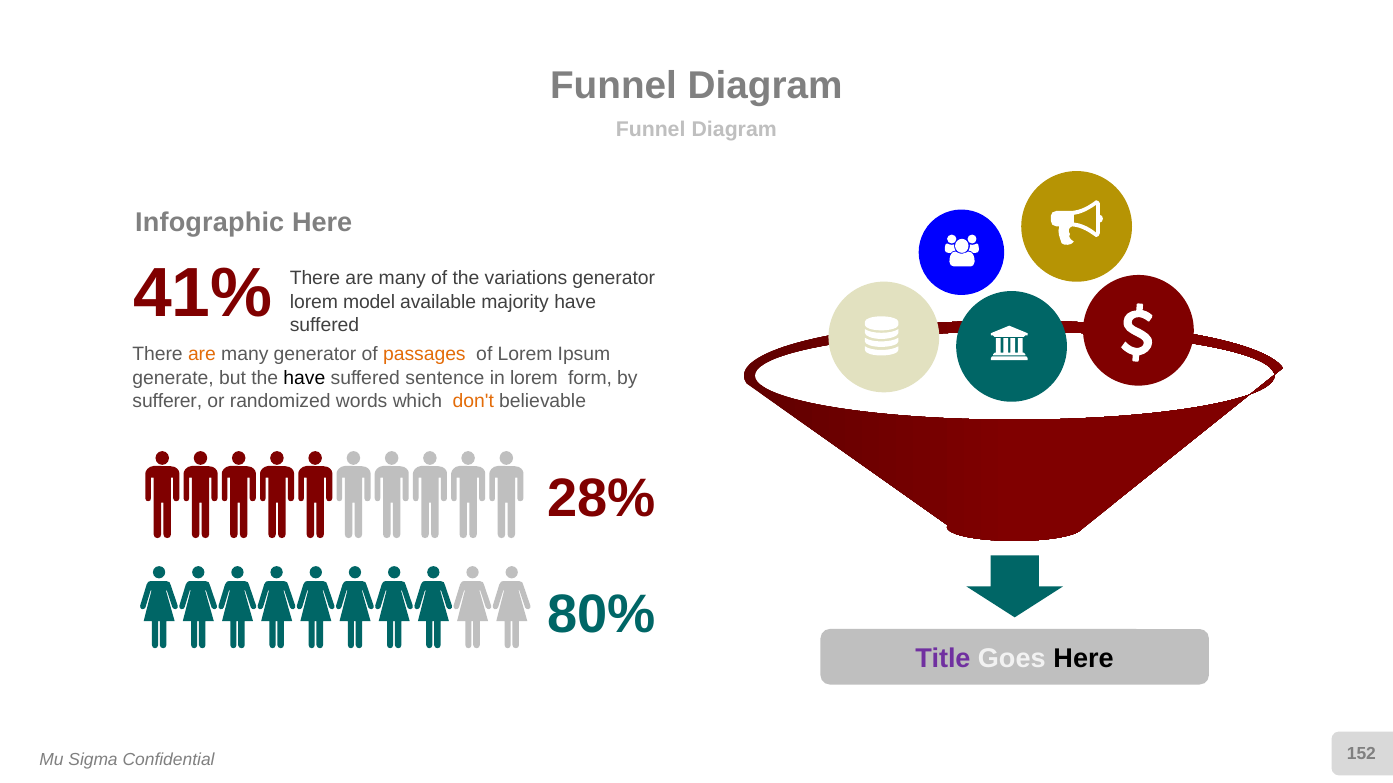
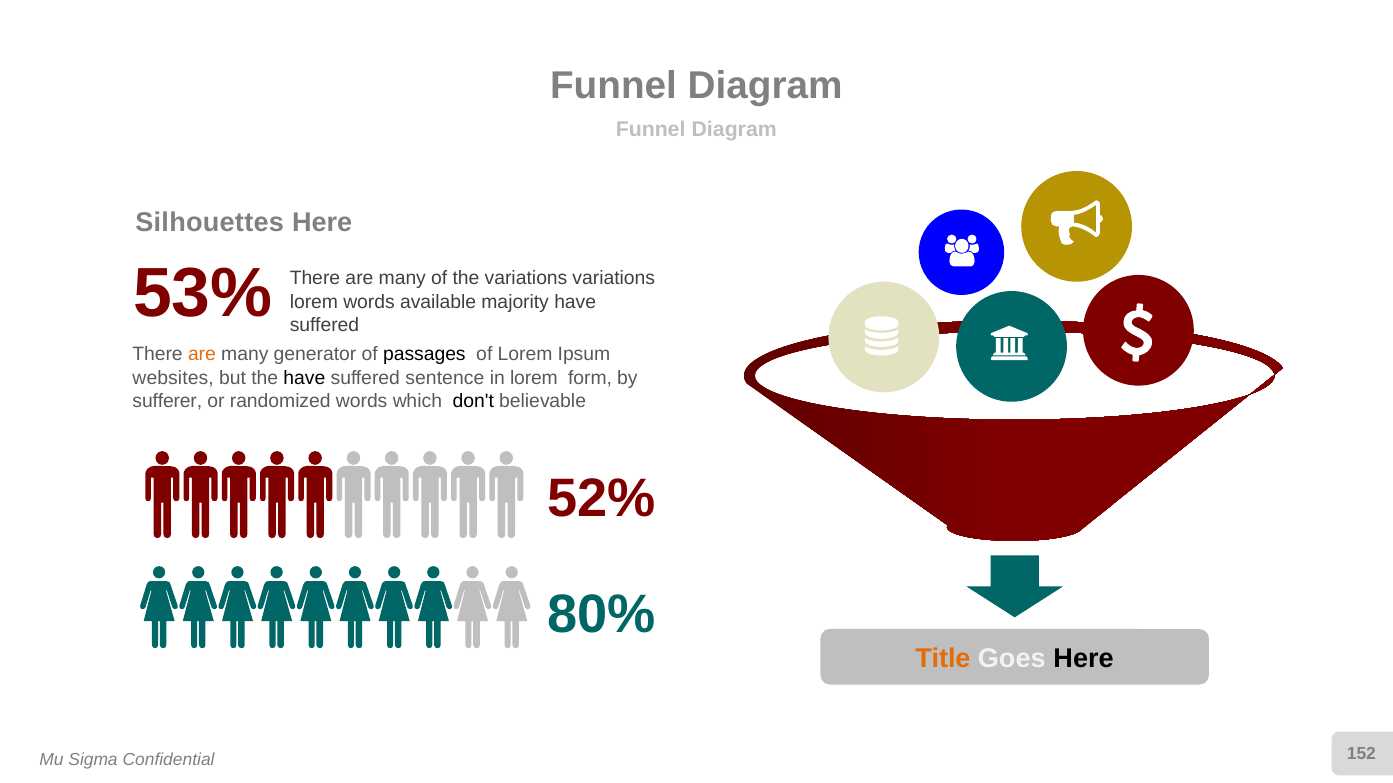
Infographic: Infographic -> Silhouettes
41%: 41% -> 53%
variations generator: generator -> variations
lorem model: model -> words
passages colour: orange -> black
generate: generate -> websites
don't colour: orange -> black
28%: 28% -> 52%
Title colour: purple -> orange
